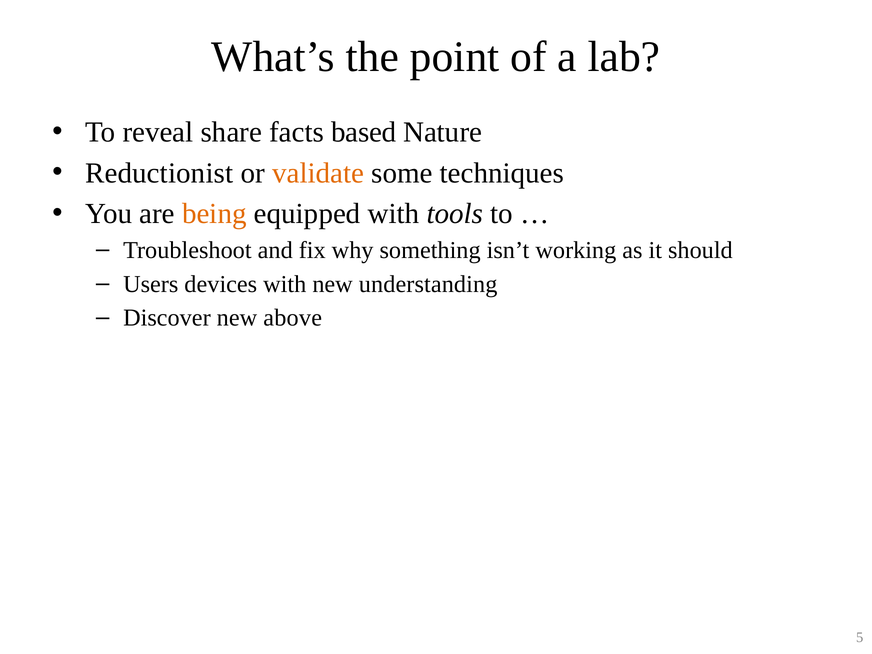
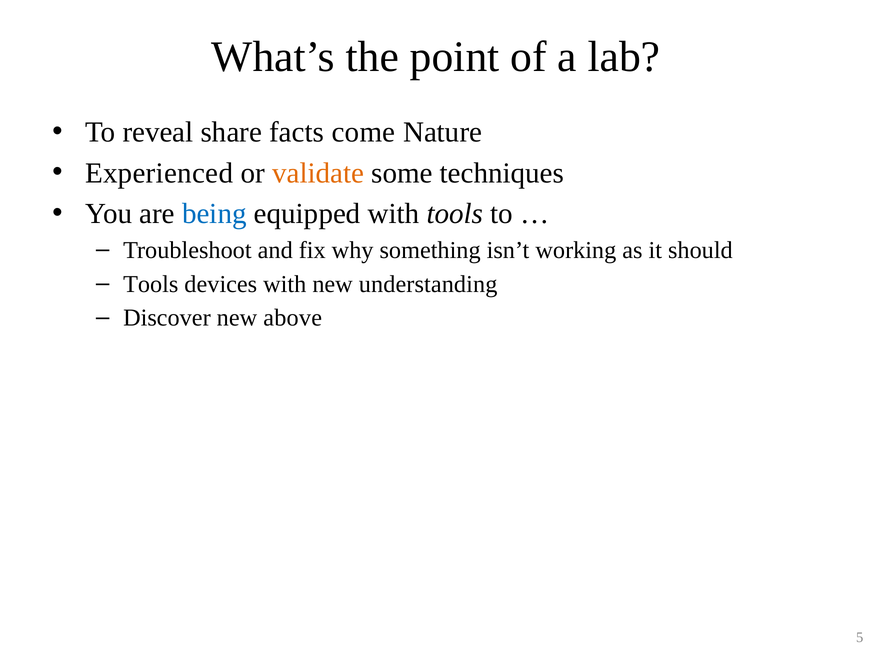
based: based -> come
Reductionist: Reductionist -> Experienced
being colour: orange -> blue
Users at (151, 284): Users -> Tools
